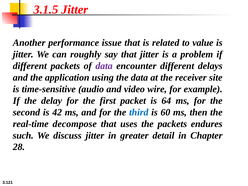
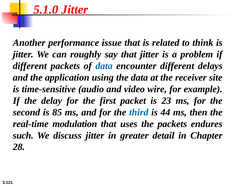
3.1.5: 3.1.5 -> 5.1.0
value: value -> think
data at (104, 66) colour: purple -> blue
64: 64 -> 23
42: 42 -> 85
60: 60 -> 44
decompose: decompose -> modulation
